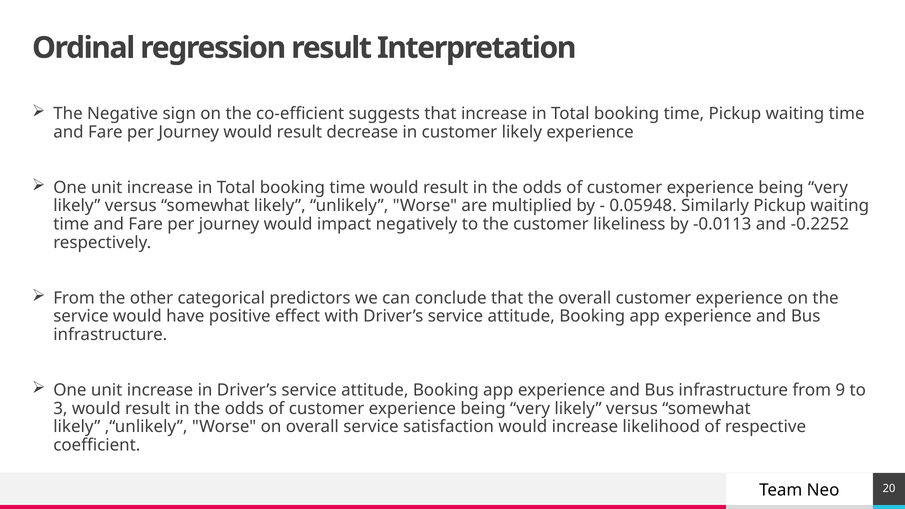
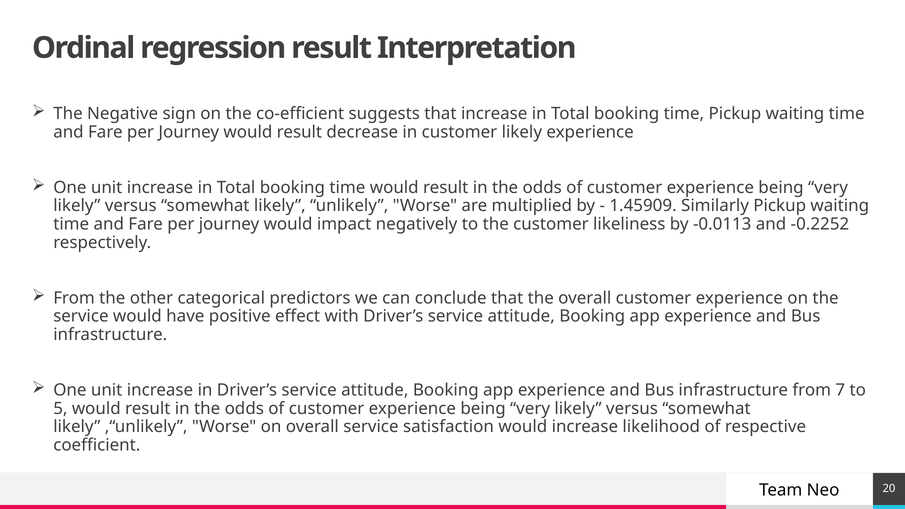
0.05948: 0.05948 -> 1.45909
9: 9 -> 7
3: 3 -> 5
